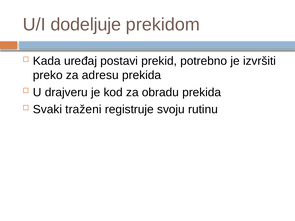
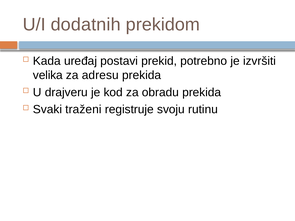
dodeljuje: dodeljuje -> dodatnih
preko: preko -> velika
